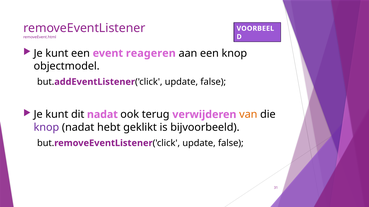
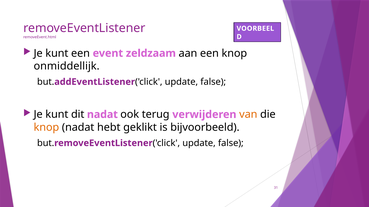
reageren: reageren -> zeldzaam
objectmodel: objectmodel -> onmiddellijk
knop at (46, 128) colour: purple -> orange
